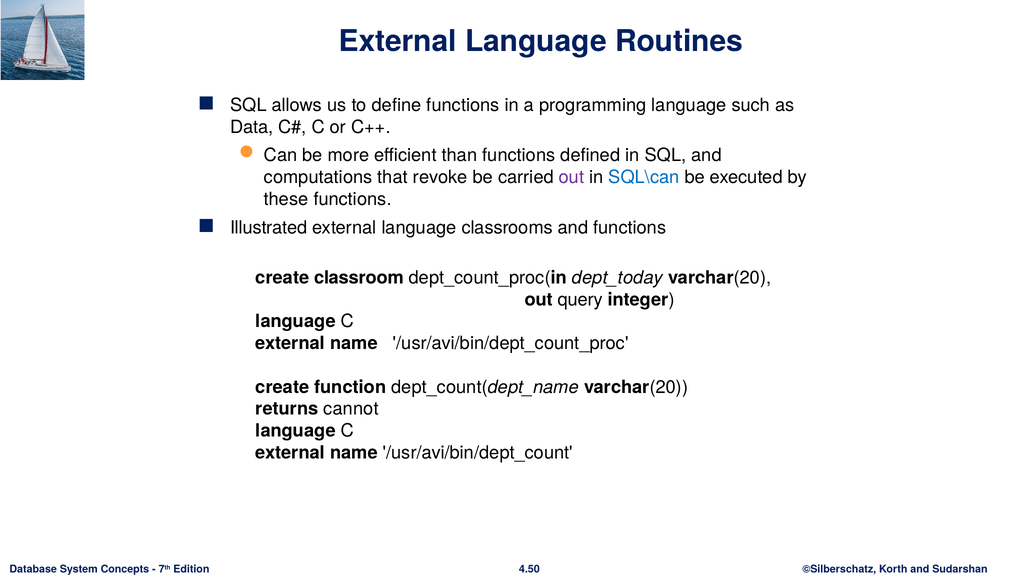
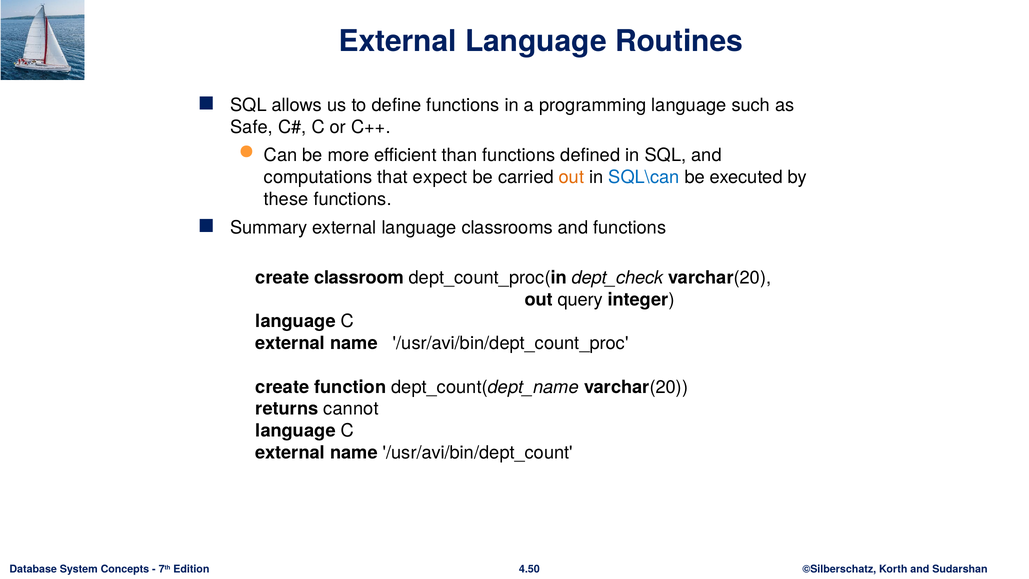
Data: Data -> Safe
revoke: revoke -> expect
out at (571, 177) colour: purple -> orange
Illustrated: Illustrated -> Summary
dept_today: dept_today -> dept_check
